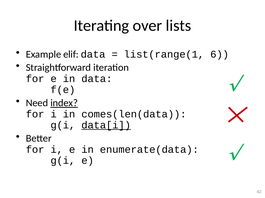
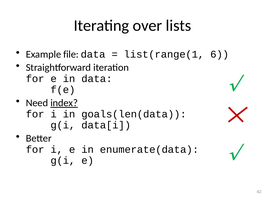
elif: elif -> file
comes(len(data: comes(len(data -> goals(len(data
data[i underline: present -> none
